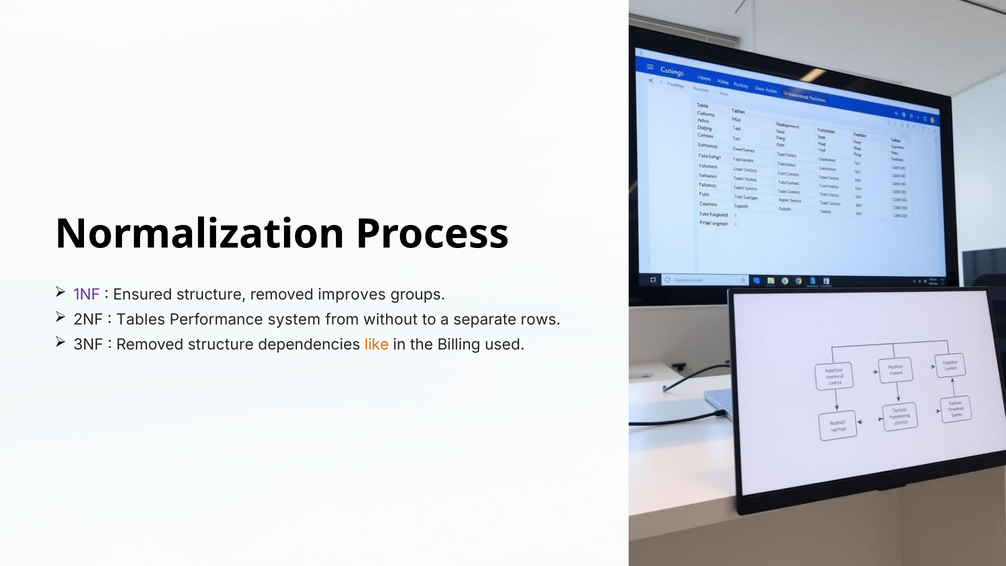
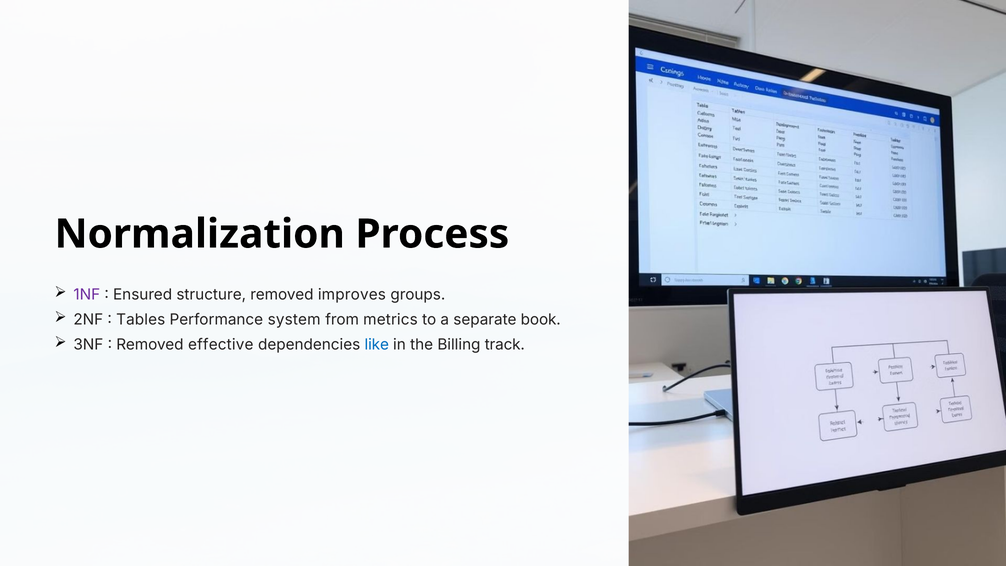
without: without -> metrics
rows: rows -> book
Removed structure: structure -> effective
like colour: orange -> blue
used: used -> track
